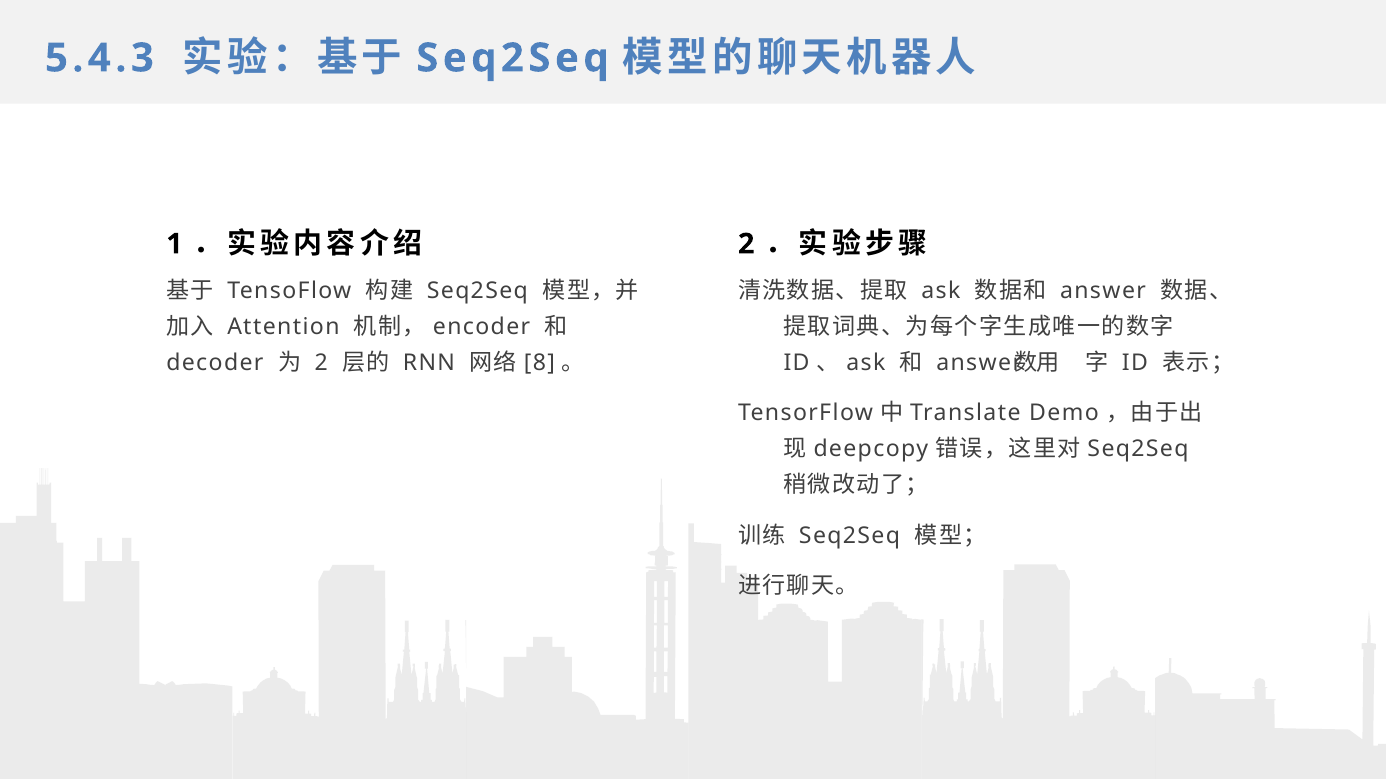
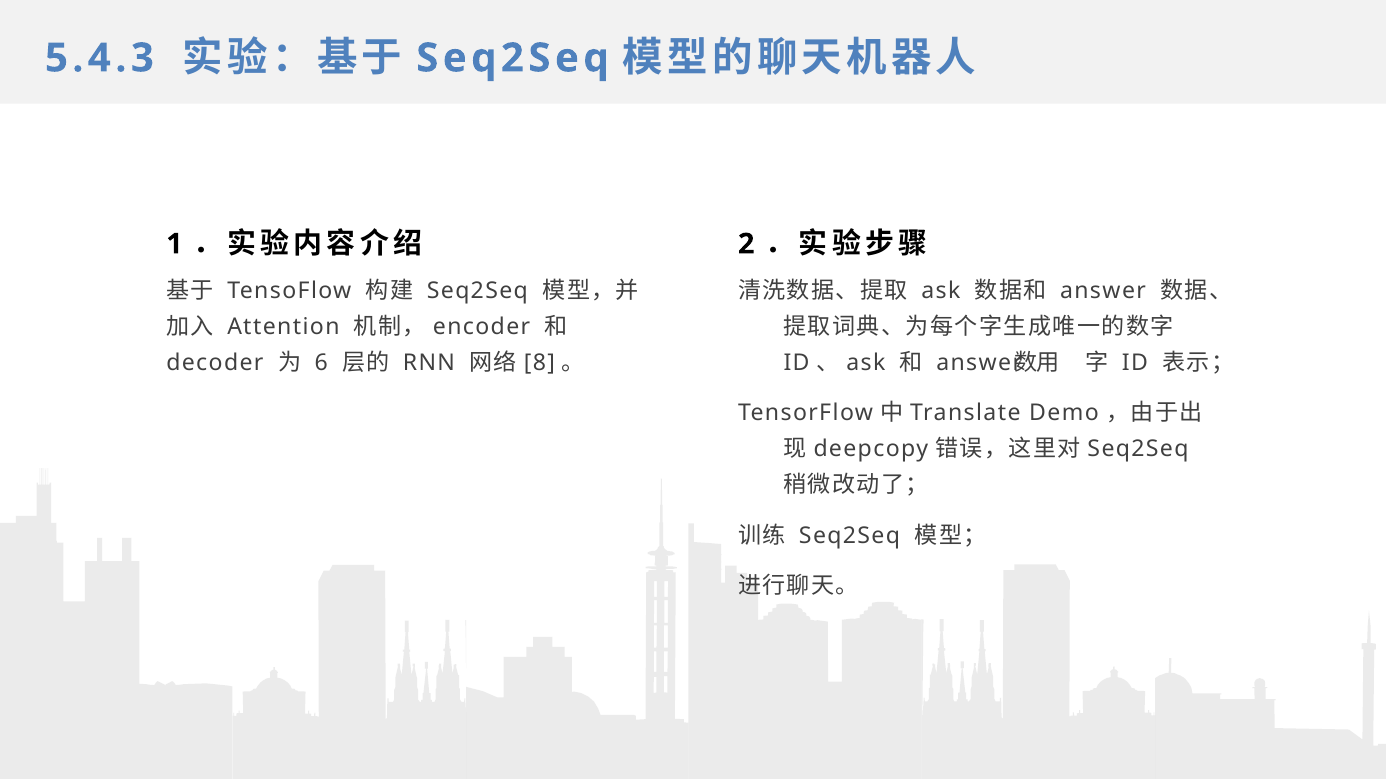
2 at (321, 363): 2 -> 6
